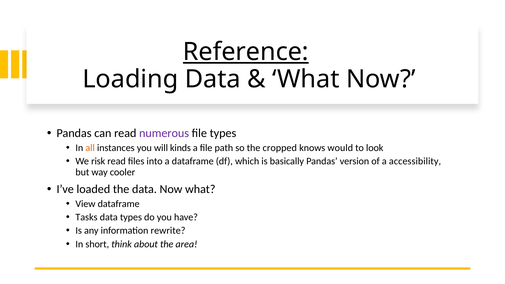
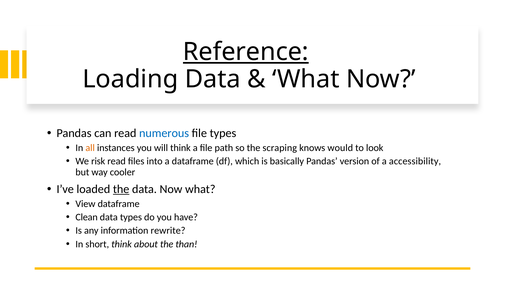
numerous colour: purple -> blue
will kinds: kinds -> think
cropped: cropped -> scraping
the at (121, 189) underline: none -> present
Tasks: Tasks -> Clean
area: area -> than
